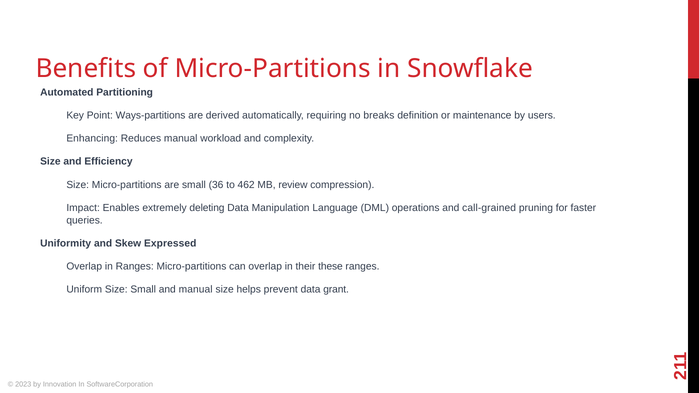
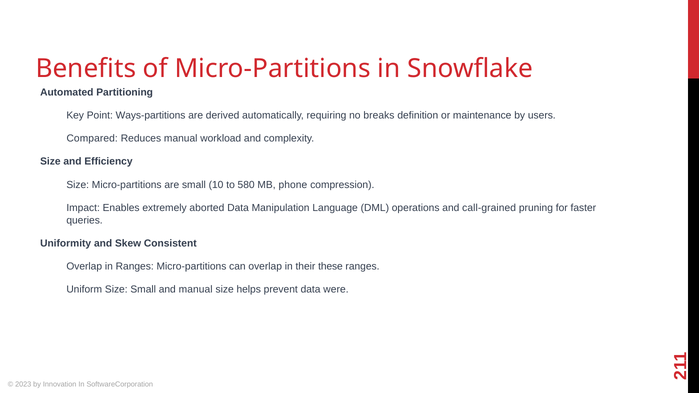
Enhancing: Enhancing -> Compared
36: 36 -> 10
462: 462 -> 580
review: review -> phone
deleting: deleting -> aborted
Expressed: Expressed -> Consistent
grant: grant -> were
